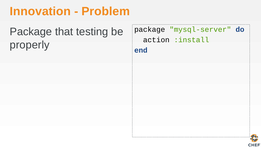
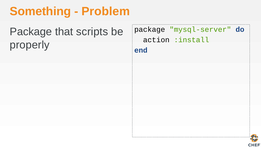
Innovation: Innovation -> Something
testing: testing -> scripts
